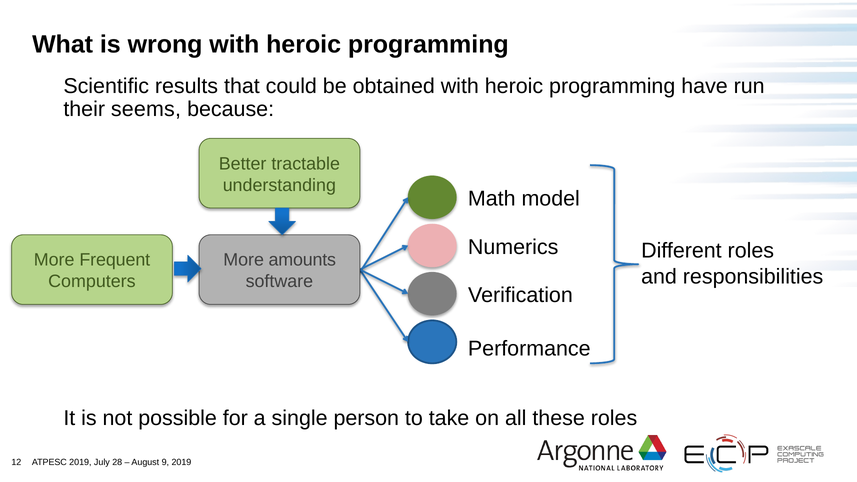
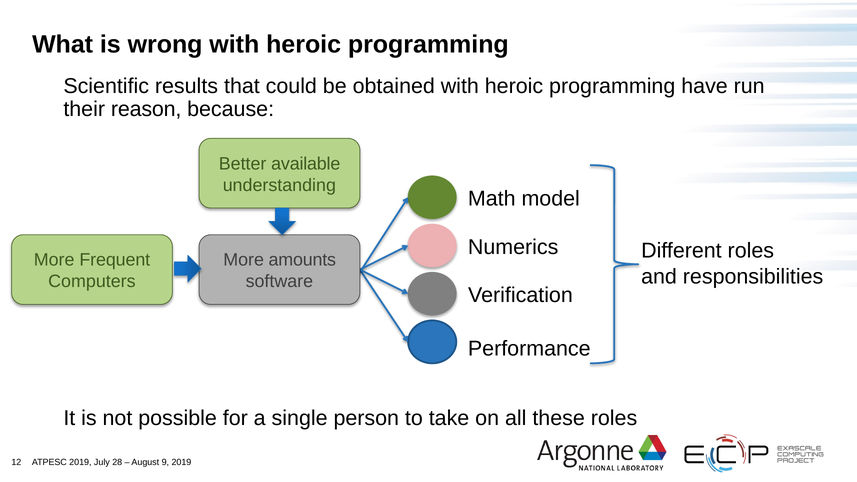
seems: seems -> reason
tractable: tractable -> available
